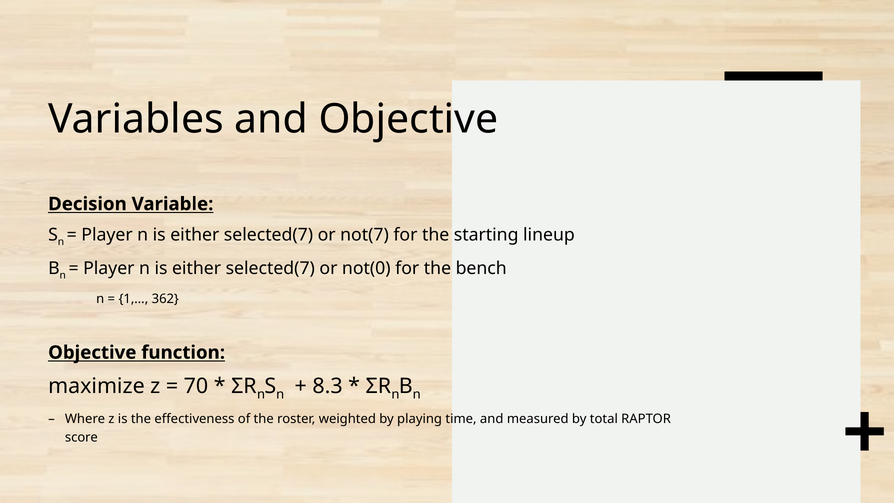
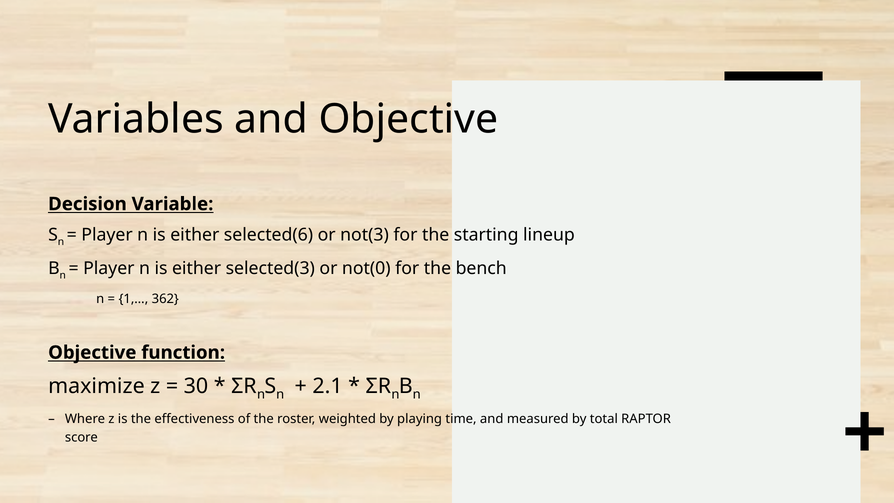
selected(7 at (268, 235): selected(7 -> selected(6
not(7: not(7 -> not(3
selected(7 at (270, 268): selected(7 -> selected(3
70: 70 -> 30
8.3: 8.3 -> 2.1
